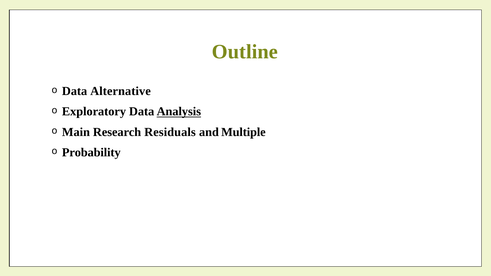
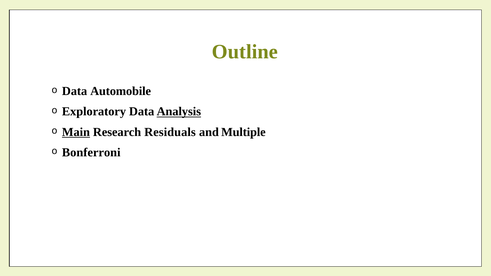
Alternative: Alternative -> Automobile
Main underline: none -> present
Probability: Probability -> Bonferroni
